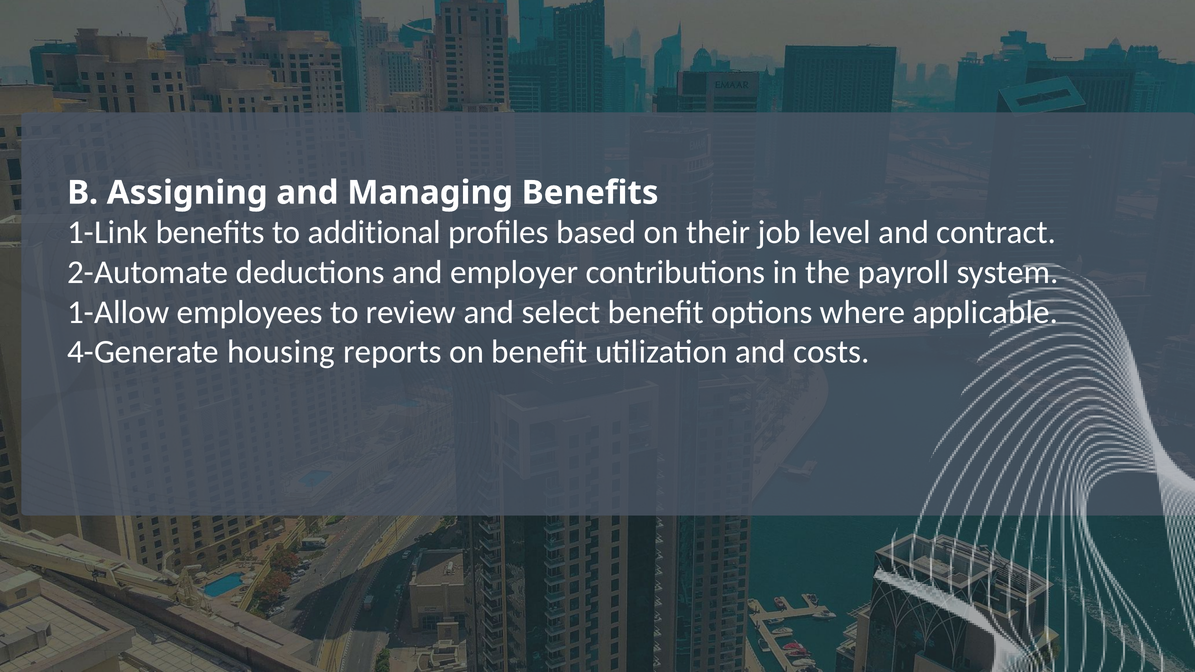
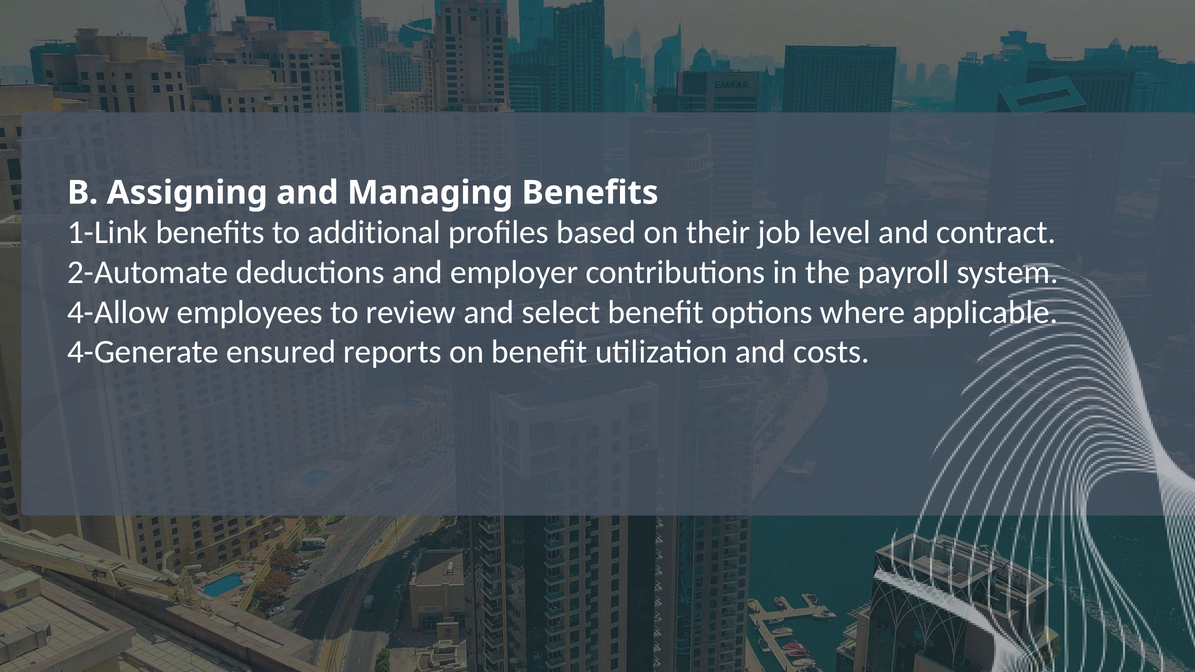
1-Allow: 1-Allow -> 4-Allow
housing: housing -> ensured
